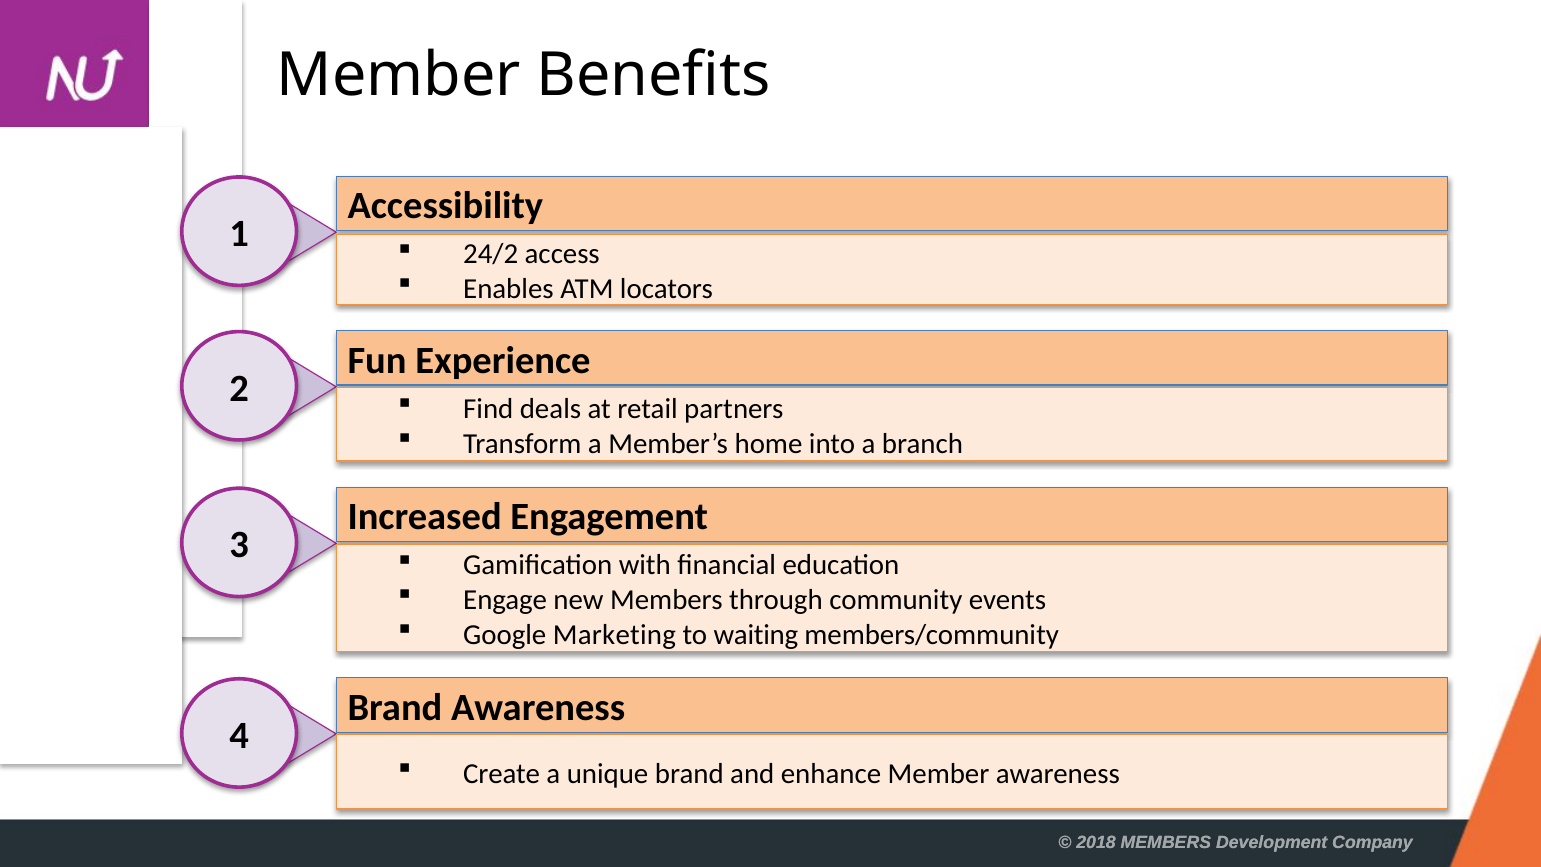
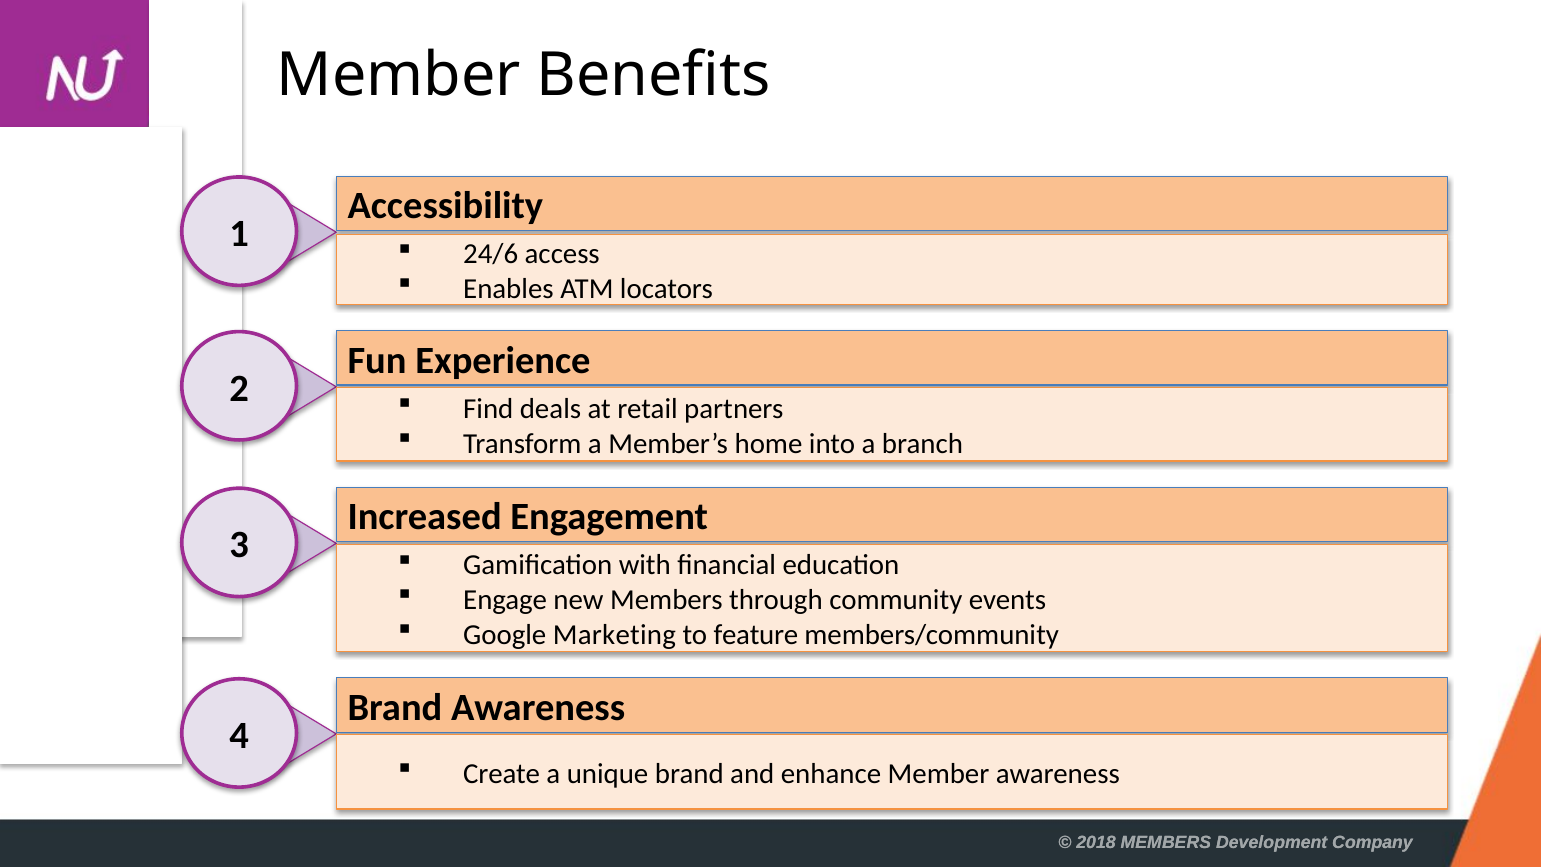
24/2: 24/2 -> 24/6
waiting: waiting -> feature
